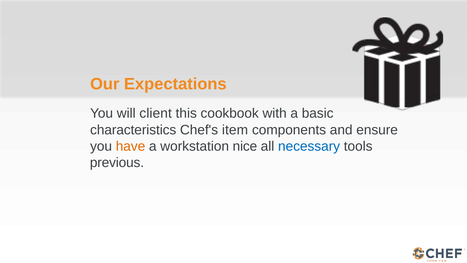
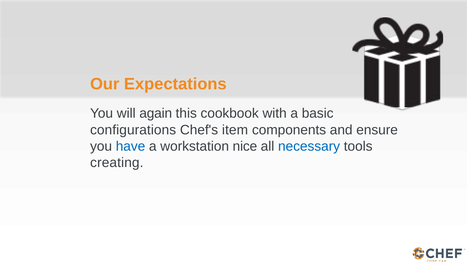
client: client -> again
characteristics: characteristics -> configurations
have colour: orange -> blue
previous: previous -> creating
